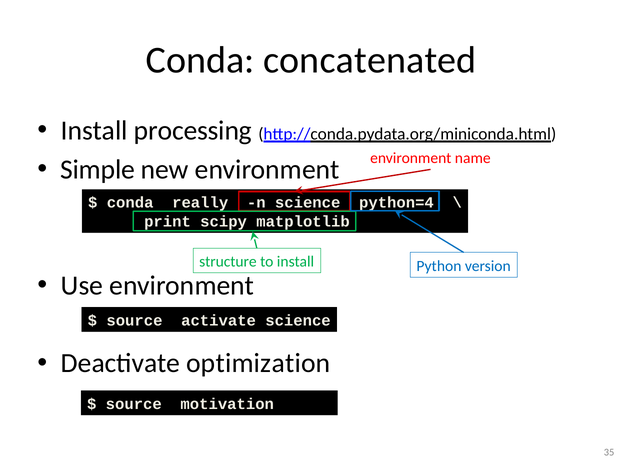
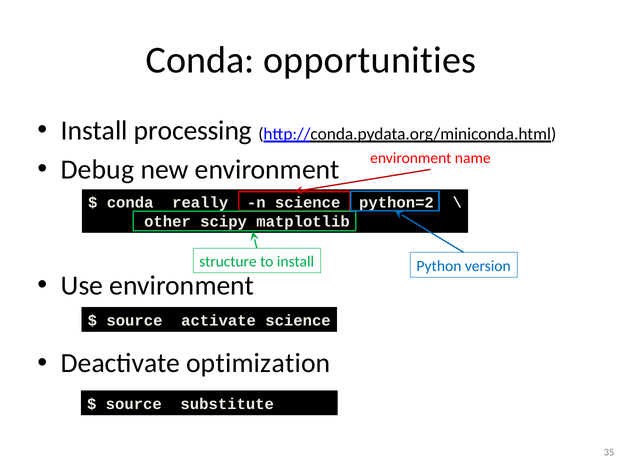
concatenated: concatenated -> opportunities
Simple: Simple -> Debug
python=4: python=4 -> python=2
print: print -> other
motivation: motivation -> substitute
